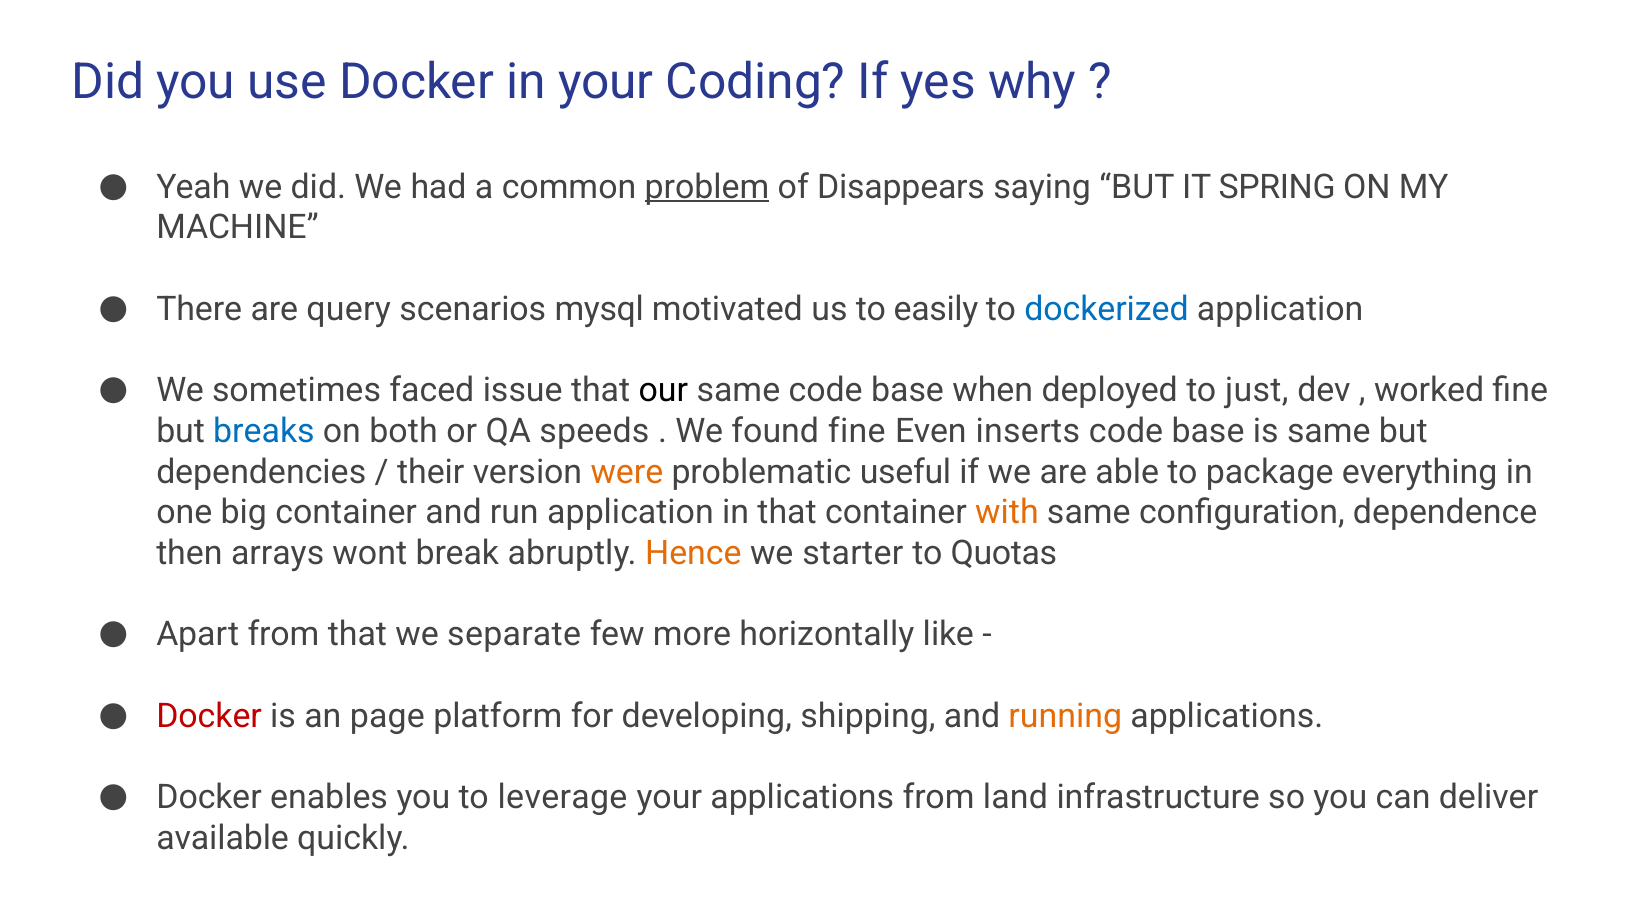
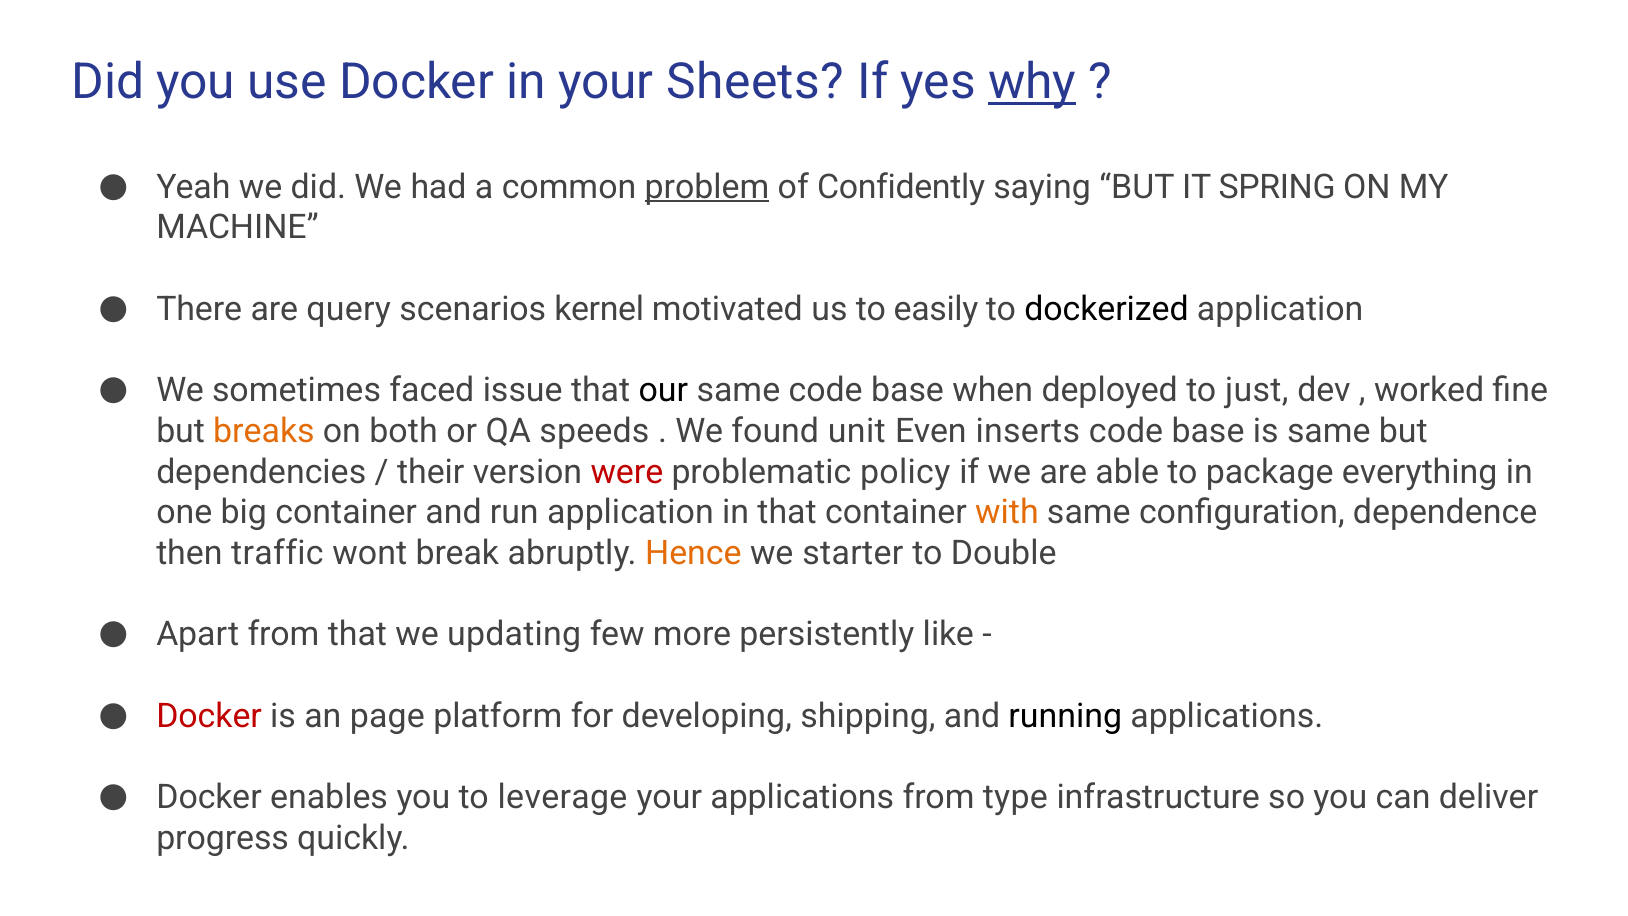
Coding: Coding -> Sheets
why underline: none -> present
Disappears: Disappears -> Confidently
mysql: mysql -> kernel
dockerized colour: blue -> black
breaks colour: blue -> orange
found fine: fine -> unit
were colour: orange -> red
useful: useful -> policy
arrays: arrays -> traffic
Quotas: Quotas -> Double
separate: separate -> updating
horizontally: horizontally -> persistently
running colour: orange -> black
land: land -> type
available: available -> progress
